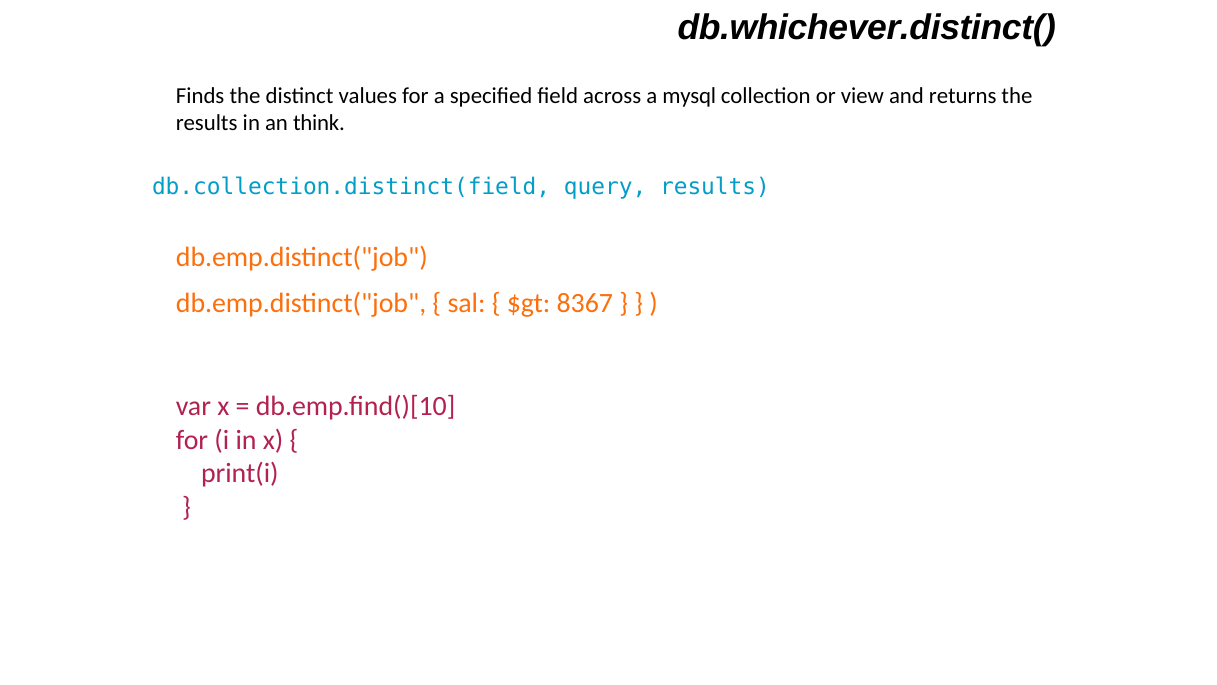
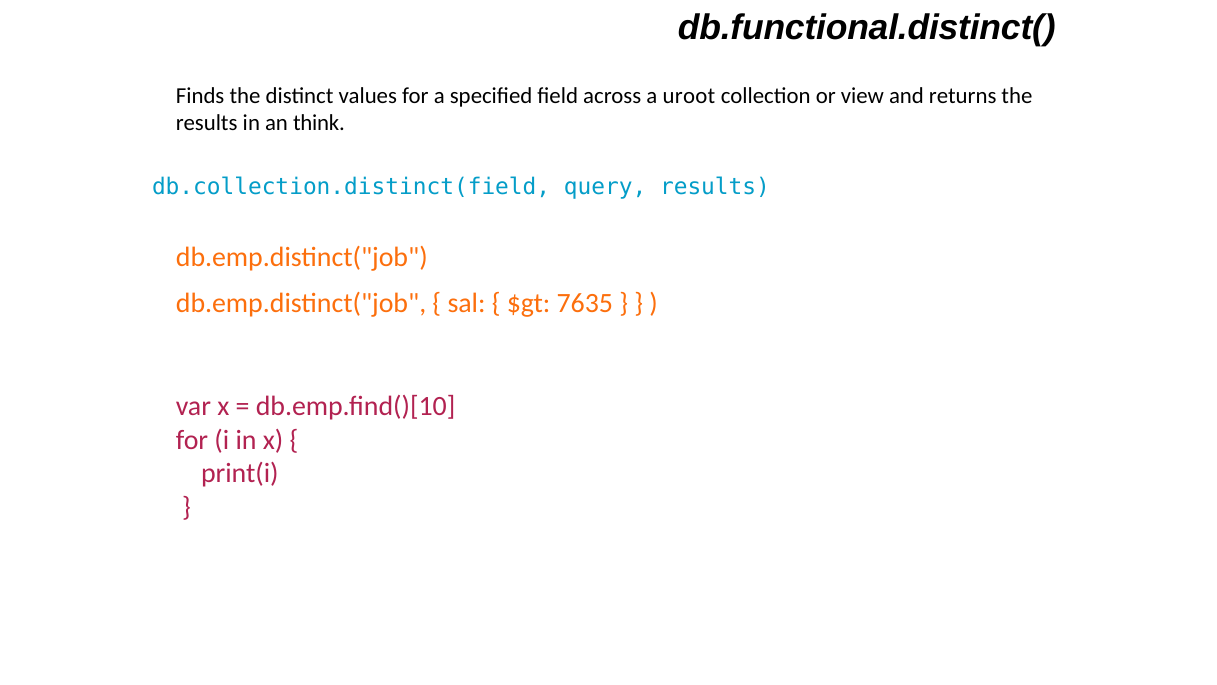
db.whichever.distinct(: db.whichever.distinct( -> db.functional.distinct(
mysql: mysql -> uroot
8367: 8367 -> 7635
